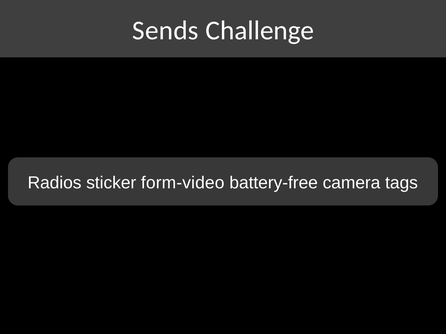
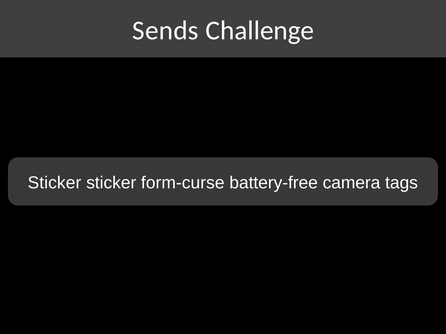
Radios at (55, 183): Radios -> Sticker
form-video: form-video -> form-curse
